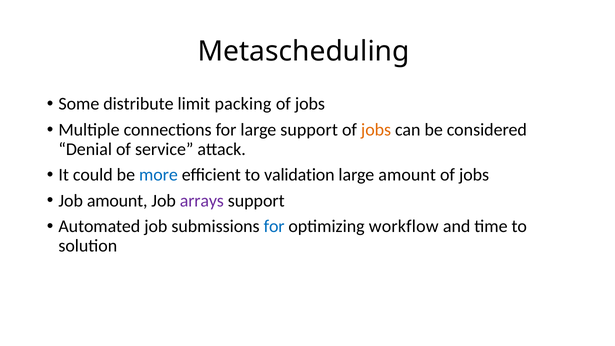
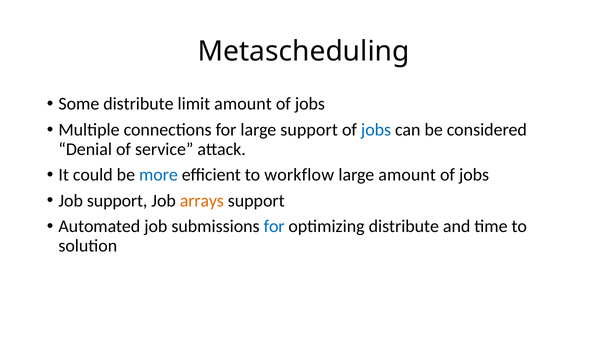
limit packing: packing -> amount
jobs at (376, 130) colour: orange -> blue
validation: validation -> workflow
Job amount: amount -> support
arrays colour: purple -> orange
optimizing workflow: workflow -> distribute
